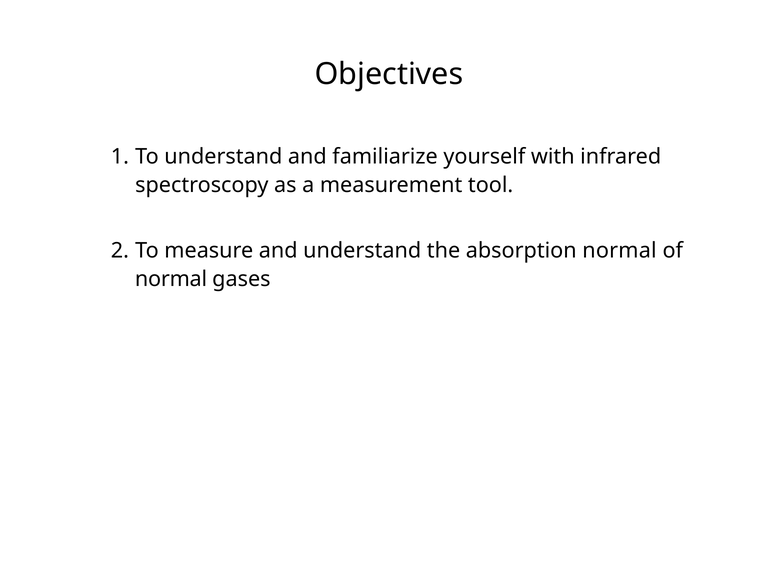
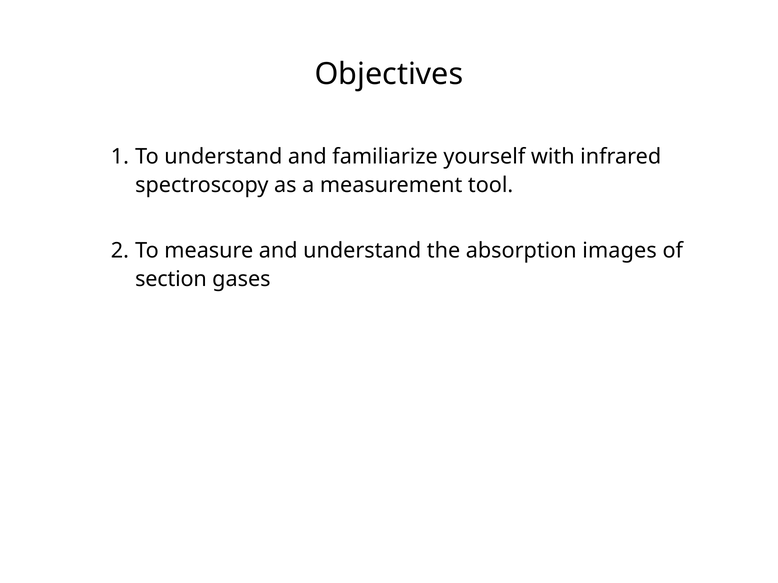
absorption normal: normal -> images
normal at (171, 279): normal -> section
